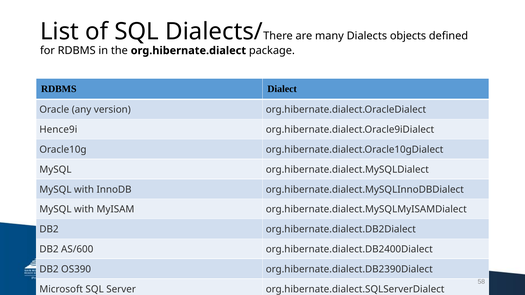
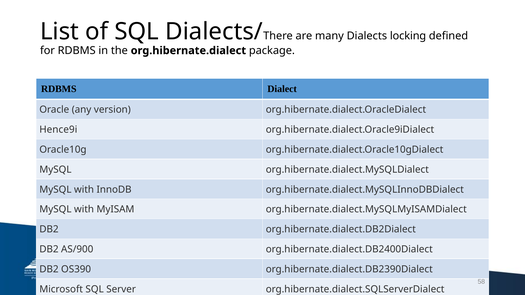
objects: objects -> locking
AS/600: AS/600 -> AS/900
